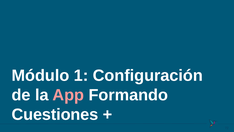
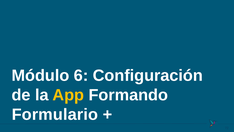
1: 1 -> 6
App colour: pink -> yellow
Cuestiones: Cuestiones -> Formulario
